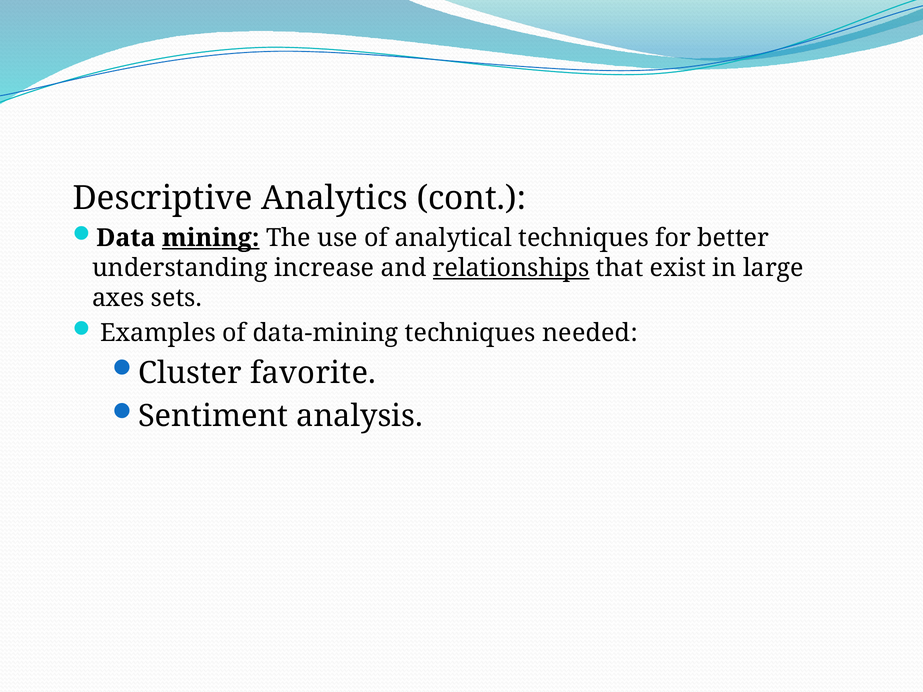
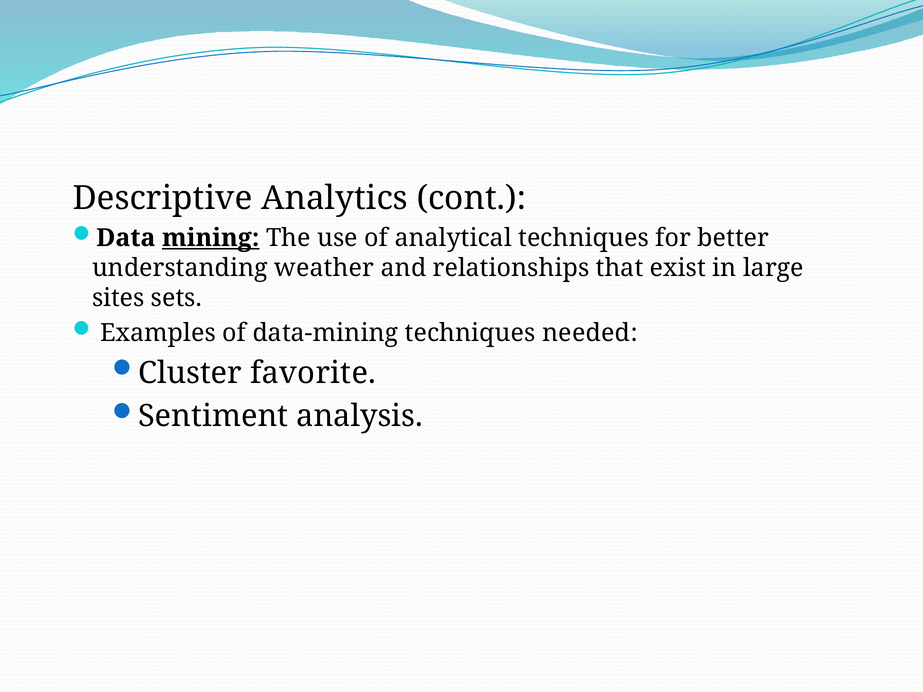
increase: increase -> weather
relationships underline: present -> none
axes: axes -> sites
